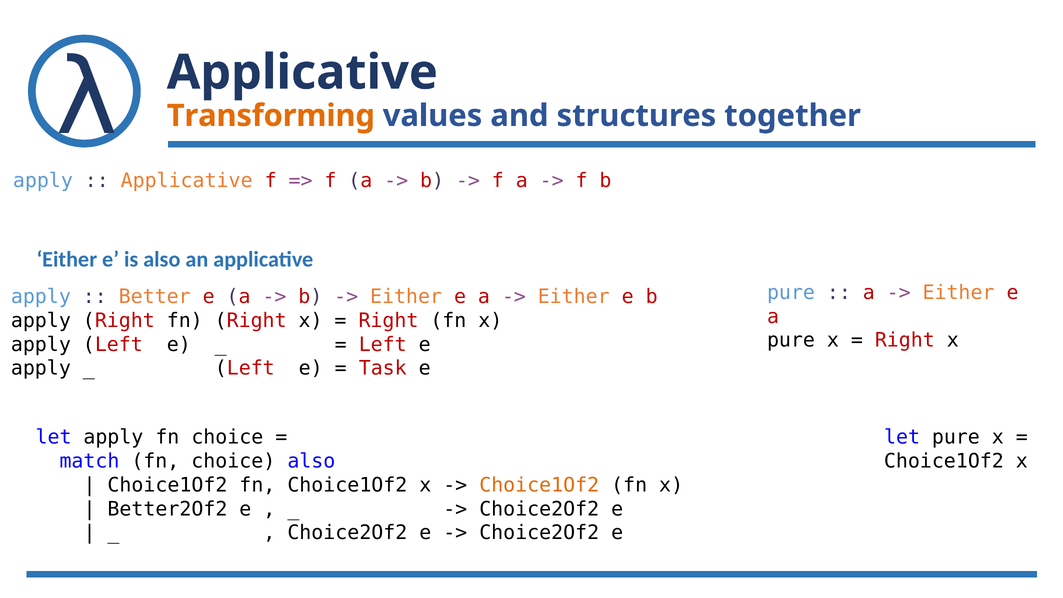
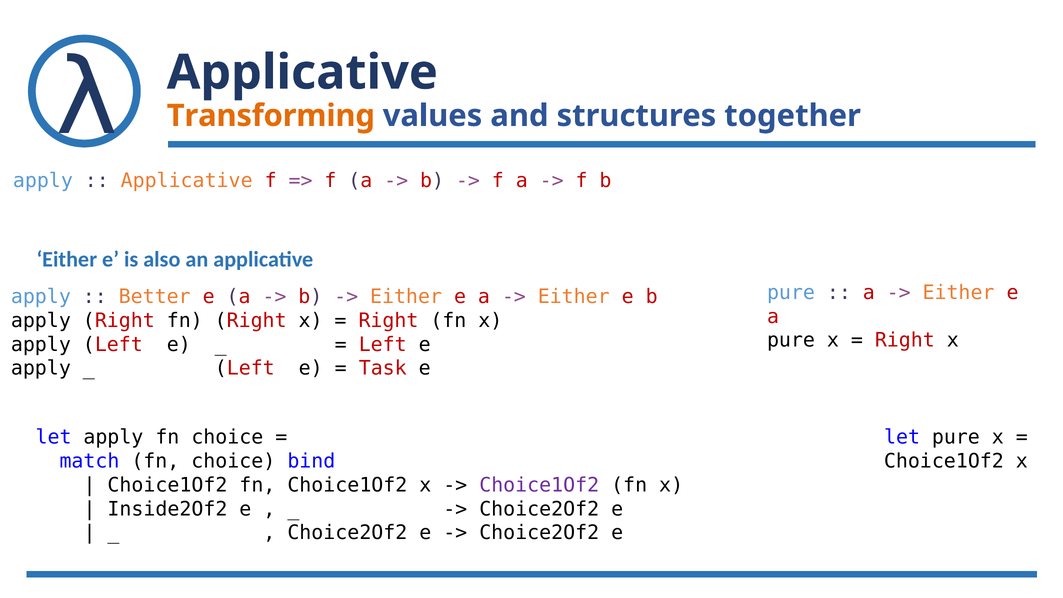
choice also: also -> bind
Choice1Of2 at (539, 485) colour: orange -> purple
Better2Of2: Better2Of2 -> Inside2Of2
